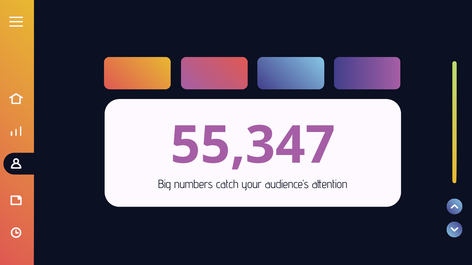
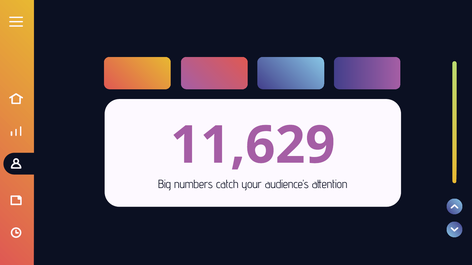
55,347: 55,347 -> 11,629
